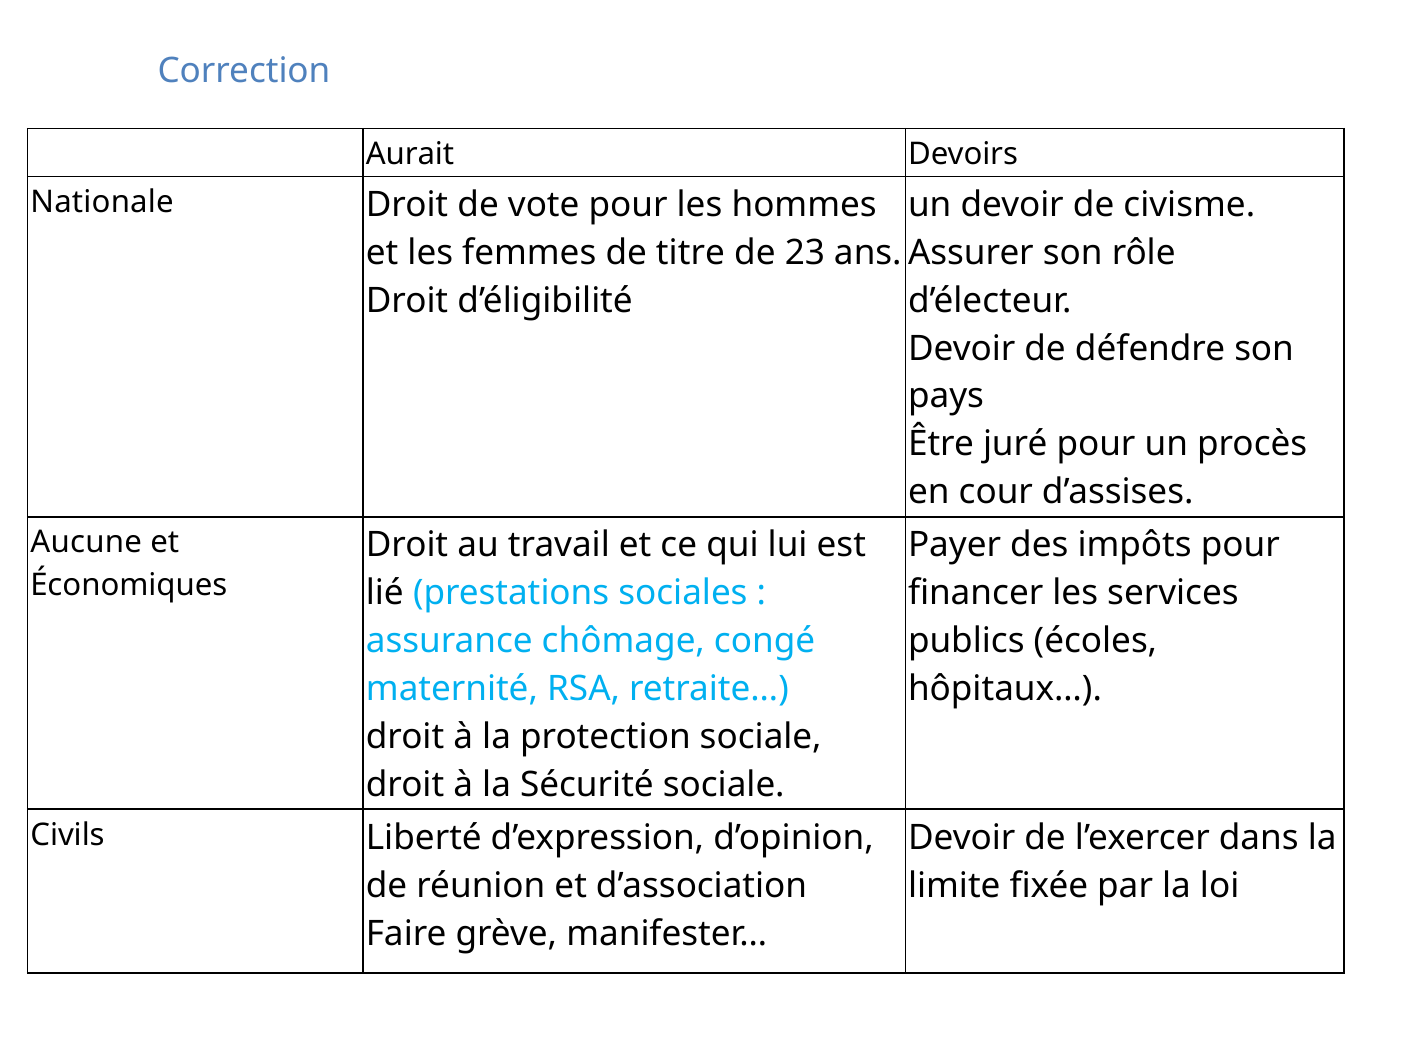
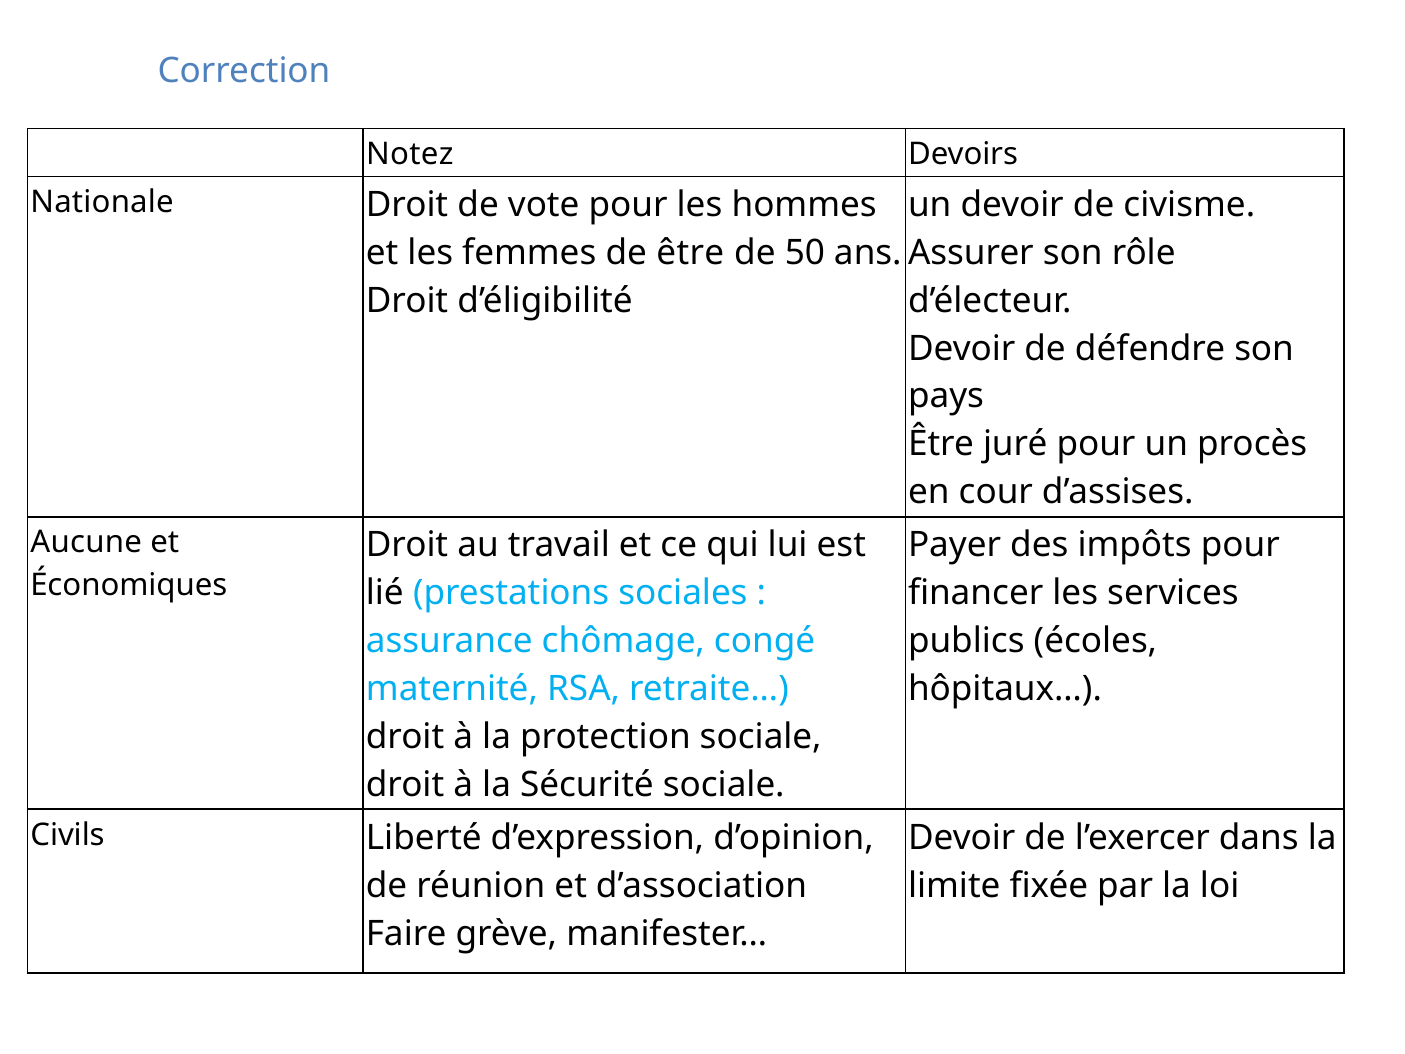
Aurait: Aurait -> Notez
de titre: titre -> être
23: 23 -> 50
